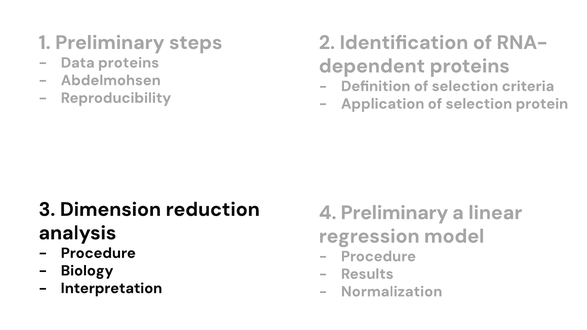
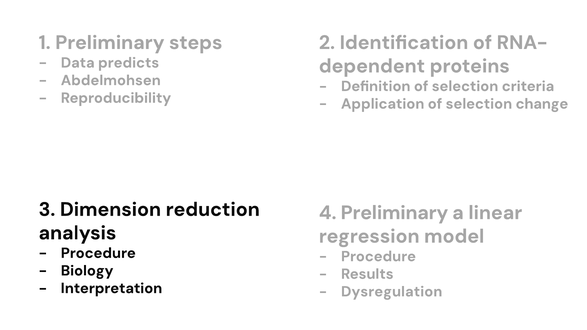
Data proteins: proteins -> predicts
protein: protein -> change
Normalization: Normalization -> Dysregulation
